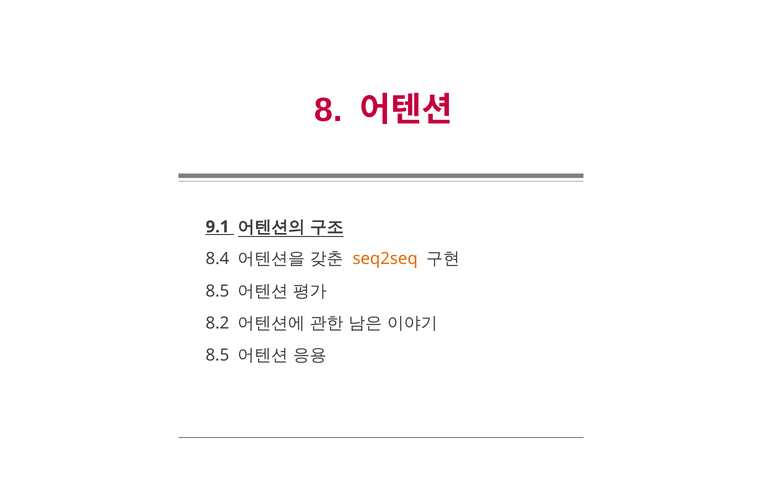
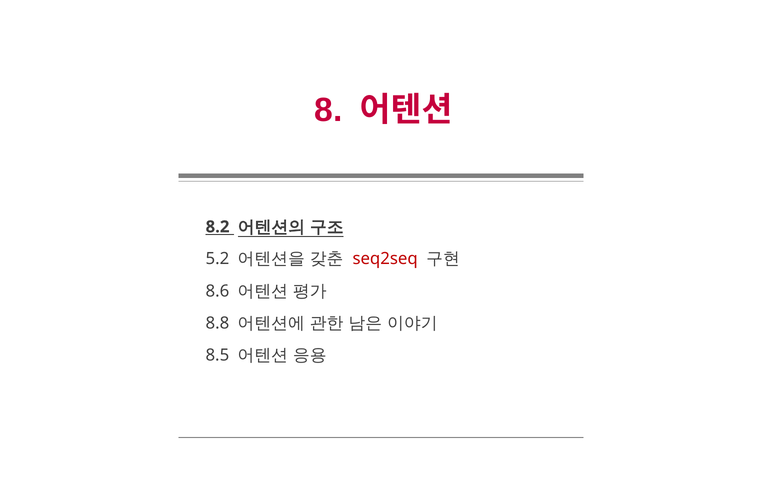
9.1: 9.1 -> 8.2
8.4: 8.4 -> 5.2
seq2seq colour: orange -> red
8.5 at (217, 291): 8.5 -> 8.6
8.2: 8.2 -> 8.8
